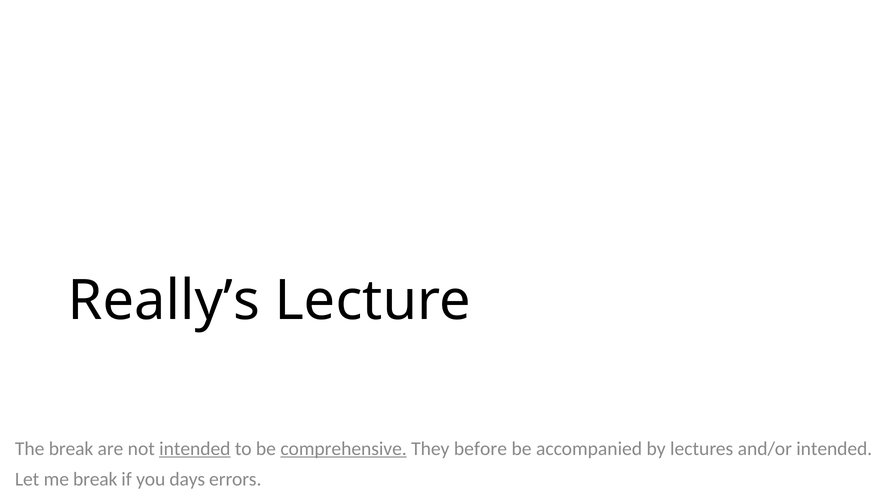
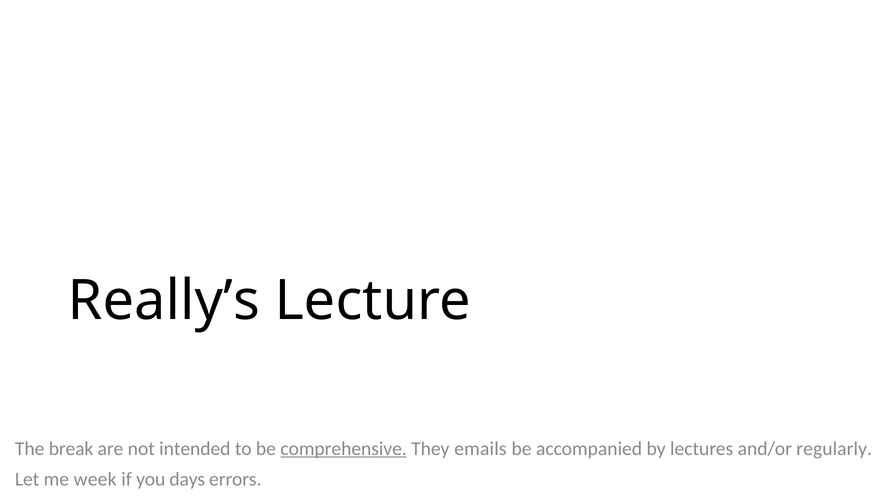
intended at (195, 449) underline: present -> none
before: before -> emails
and/or intended: intended -> regularly
me break: break -> week
